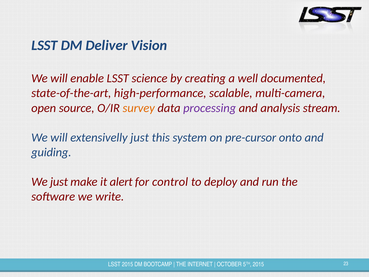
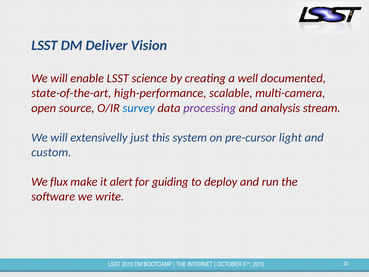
survey colour: orange -> blue
onto: onto -> light
guiding: guiding -> custom
We just: just -> flux
control: control -> guiding
